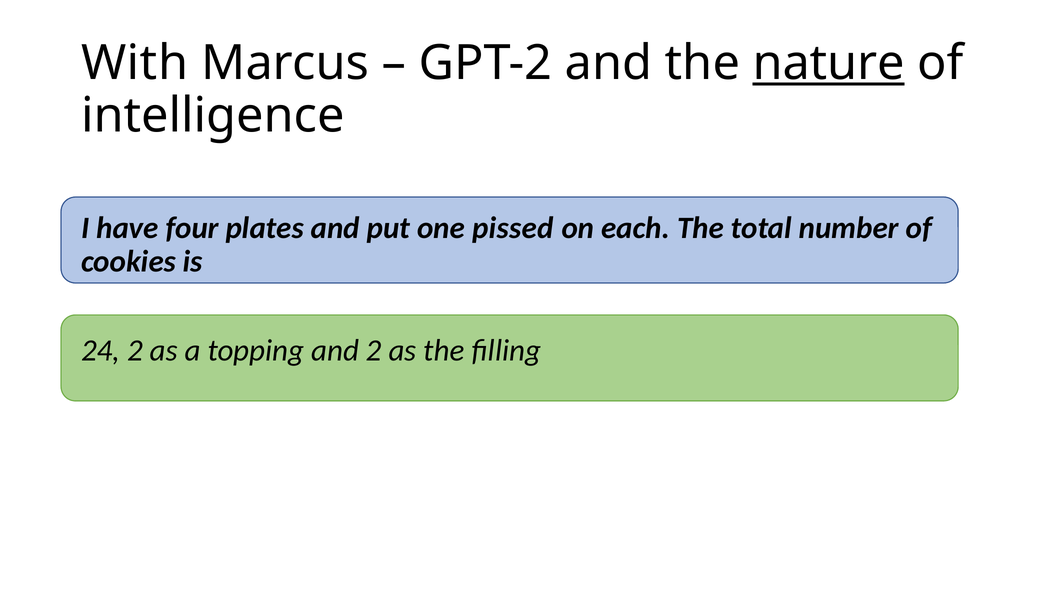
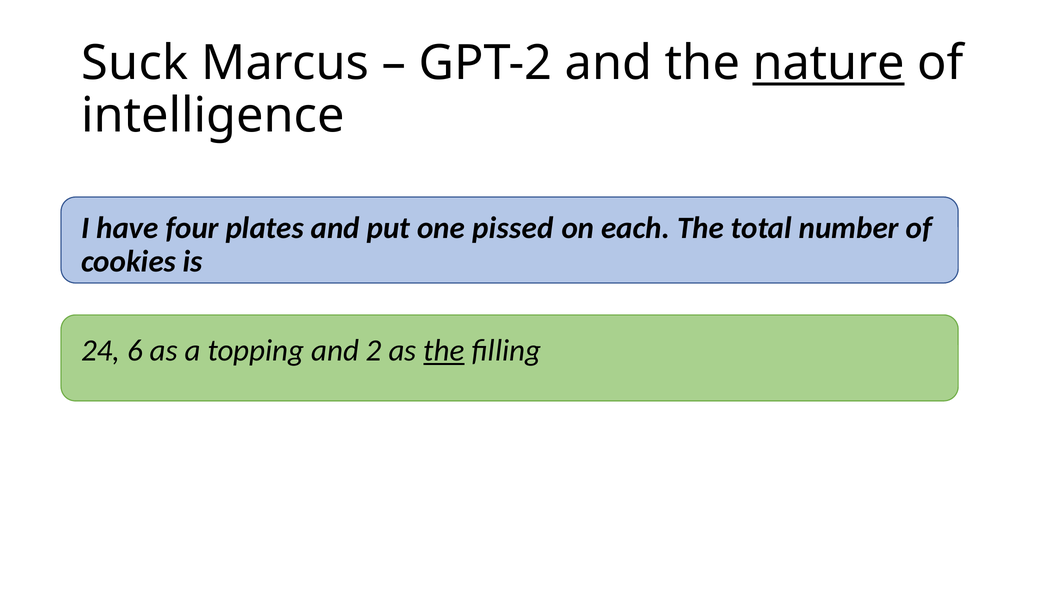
With: With -> Suck
24 2: 2 -> 6
the at (444, 351) underline: none -> present
